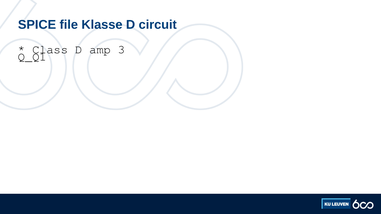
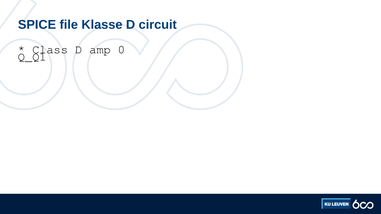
3: 3 -> 0
